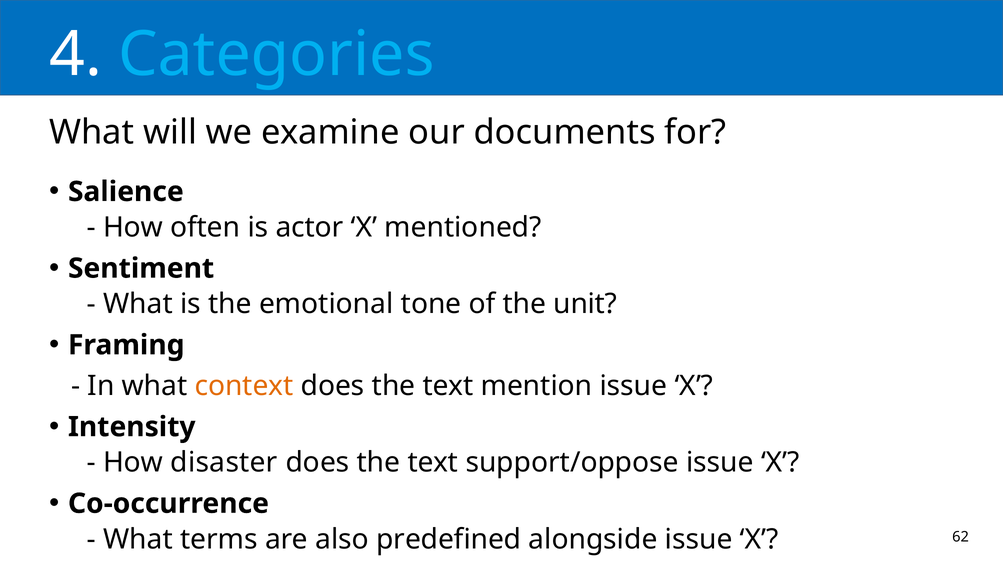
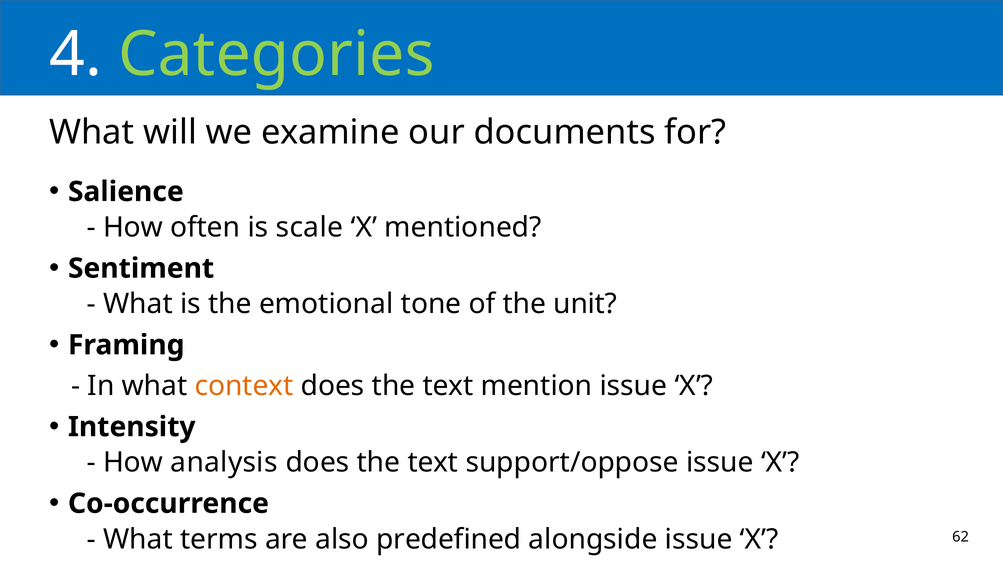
Categories colour: light blue -> light green
actor: actor -> scale
disaster: disaster -> analysis
